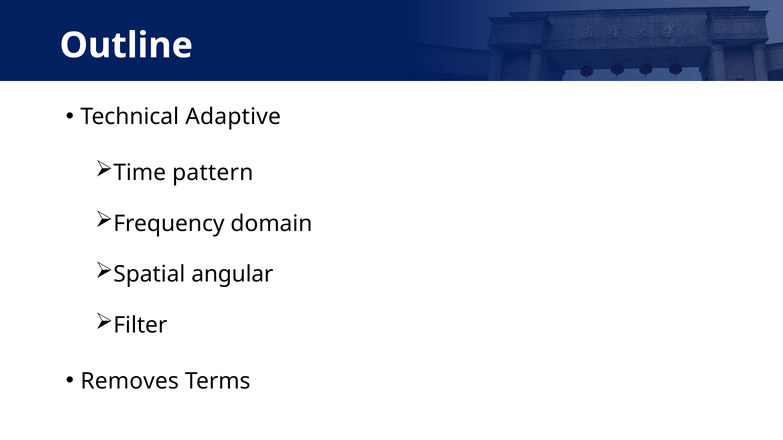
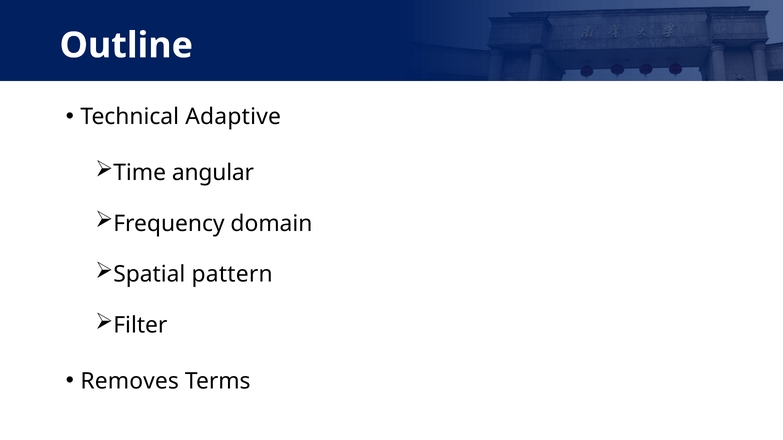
pattern: pattern -> angular
angular: angular -> pattern
